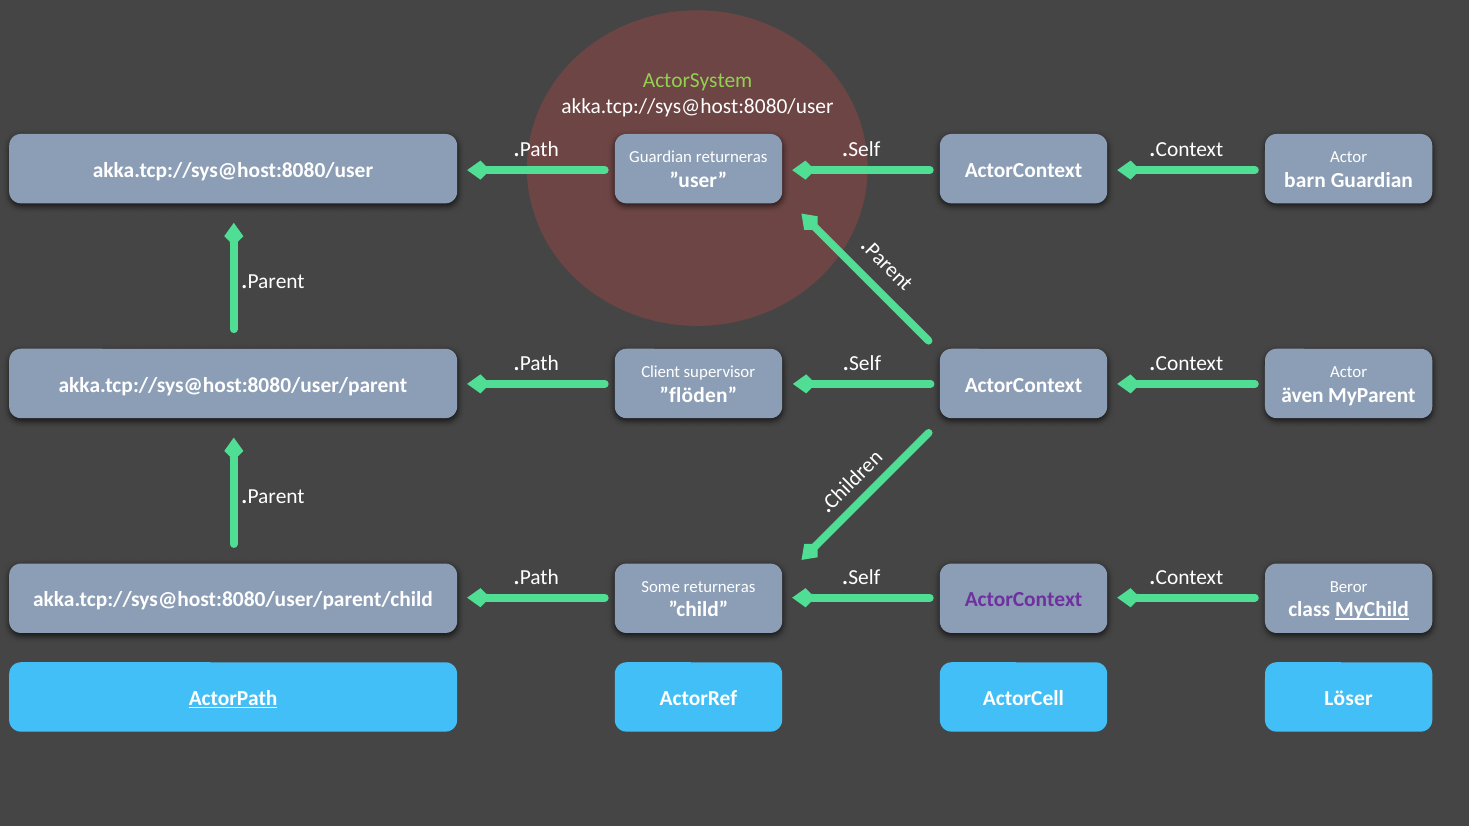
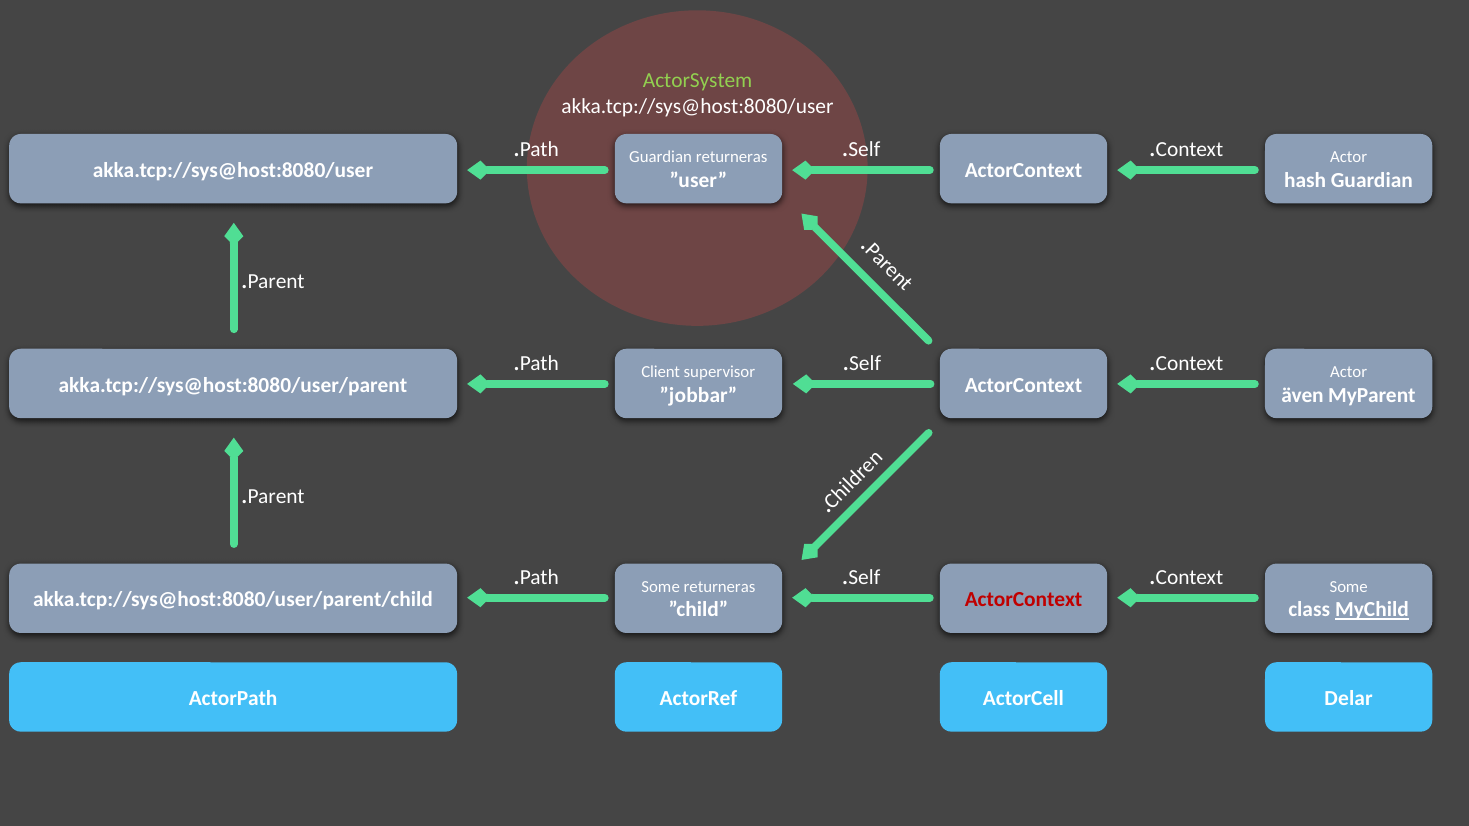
barn: barn -> hash
”flöden: ”flöden -> ”jobbar
Beror at (1349, 587): Beror -> Some
ActorContext at (1024, 600) colour: purple -> red
ActorPath underline: present -> none
Löser: Löser -> Delar
